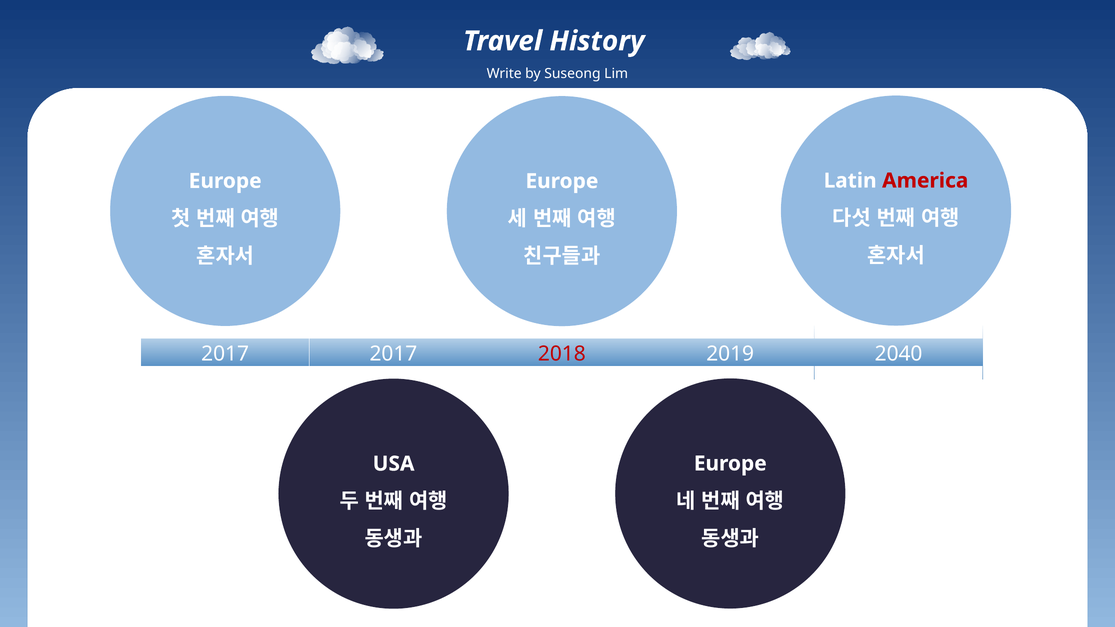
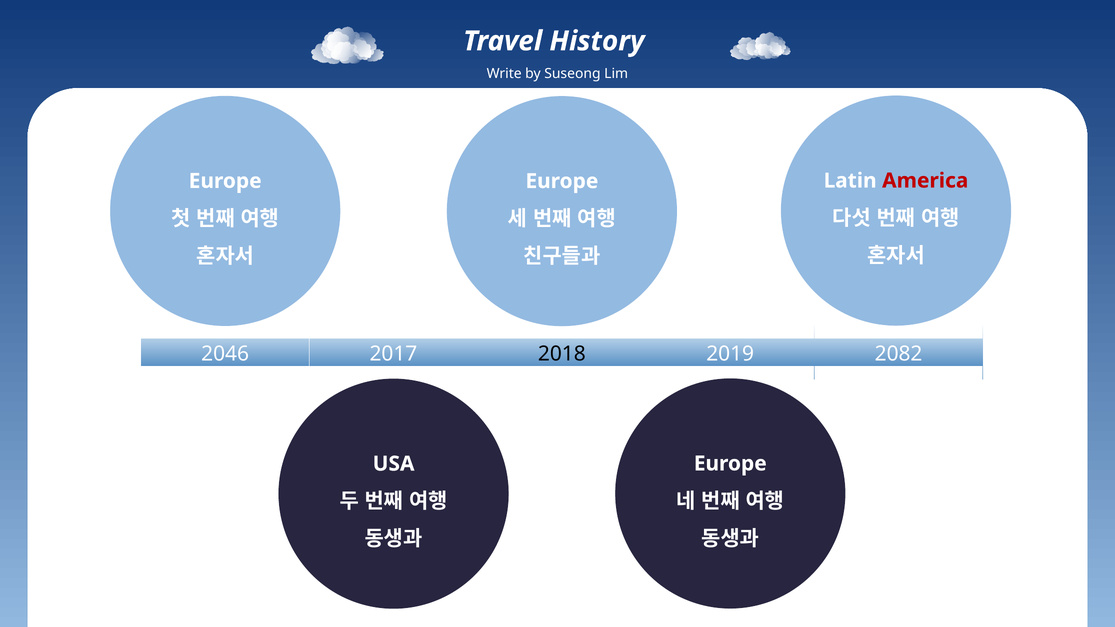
2017 at (225, 354): 2017 -> 2046
2018 colour: red -> black
2040: 2040 -> 2082
